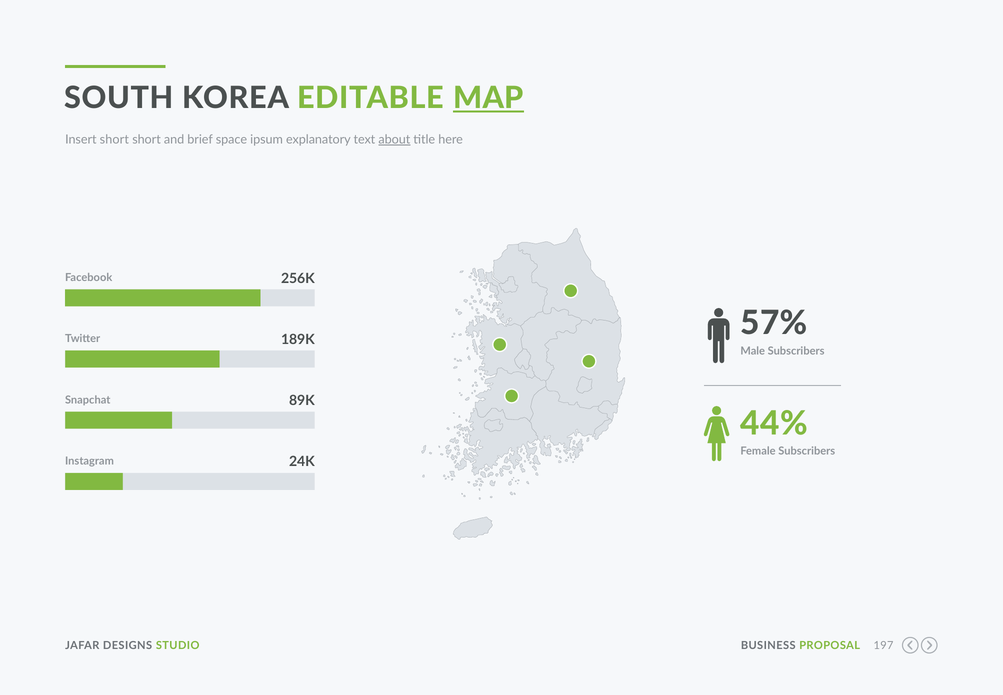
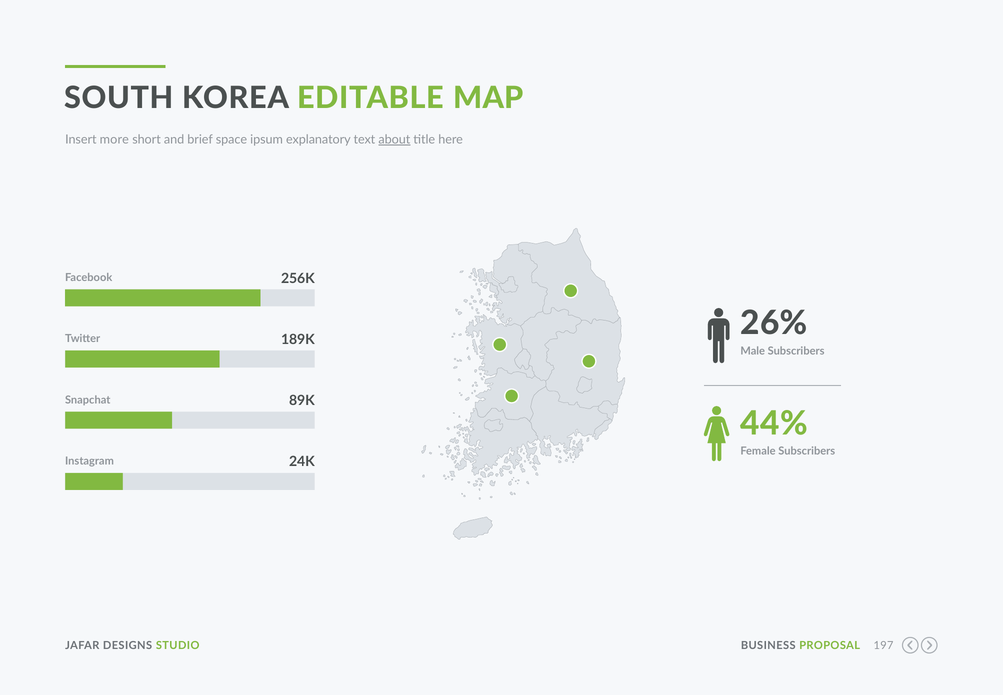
MAP underline: present -> none
Insert short: short -> more
57%: 57% -> 26%
